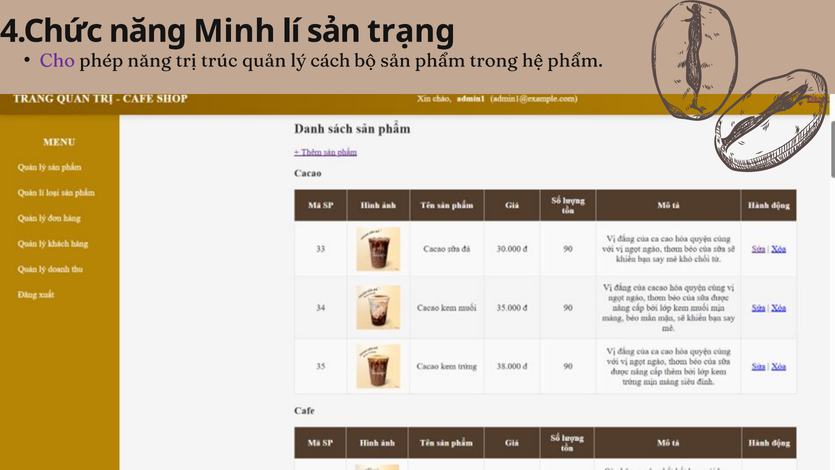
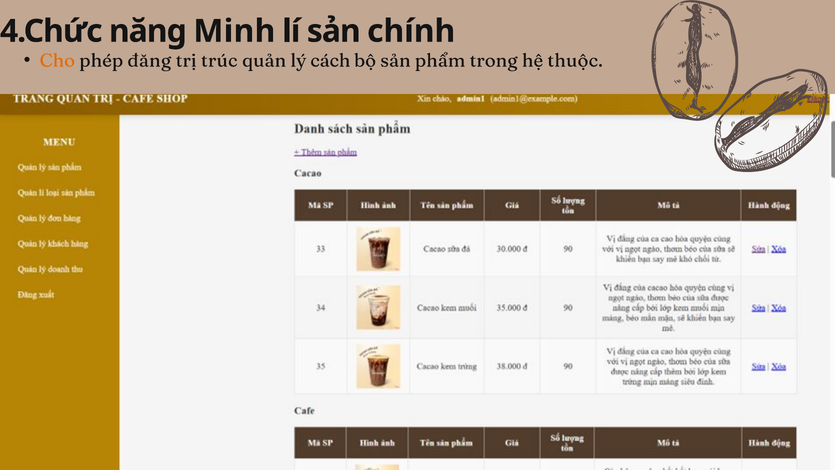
trạng: trạng -> chính
Cho colour: purple -> orange
phép năng: năng -> đăng
hệ phẩm: phẩm -> thuộc
